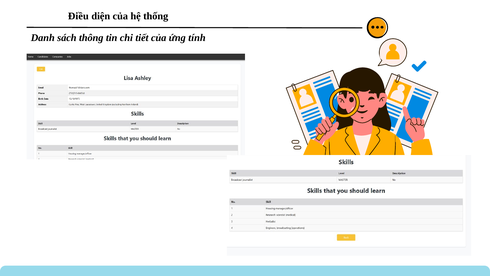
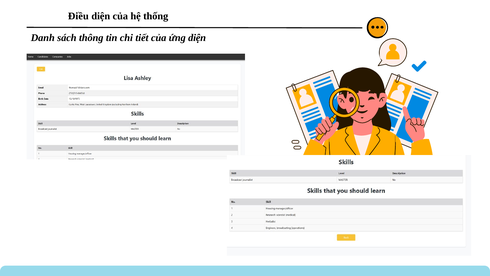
ứng tính: tính -> diện
